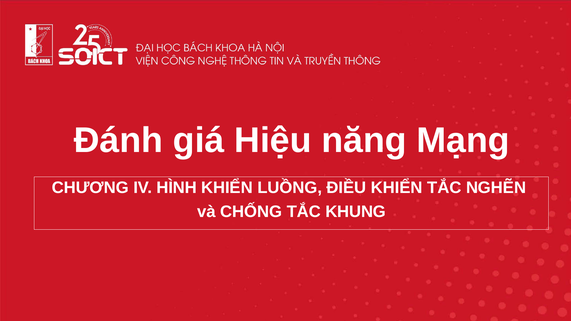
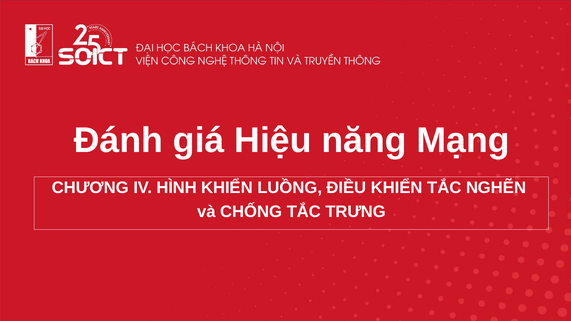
KHUNG: KHUNG -> TRƯNG
